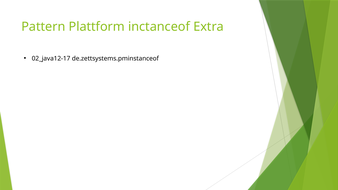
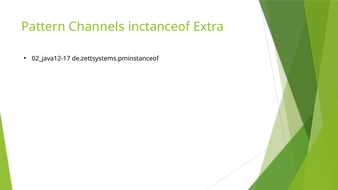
Plattform: Plattform -> Channels
